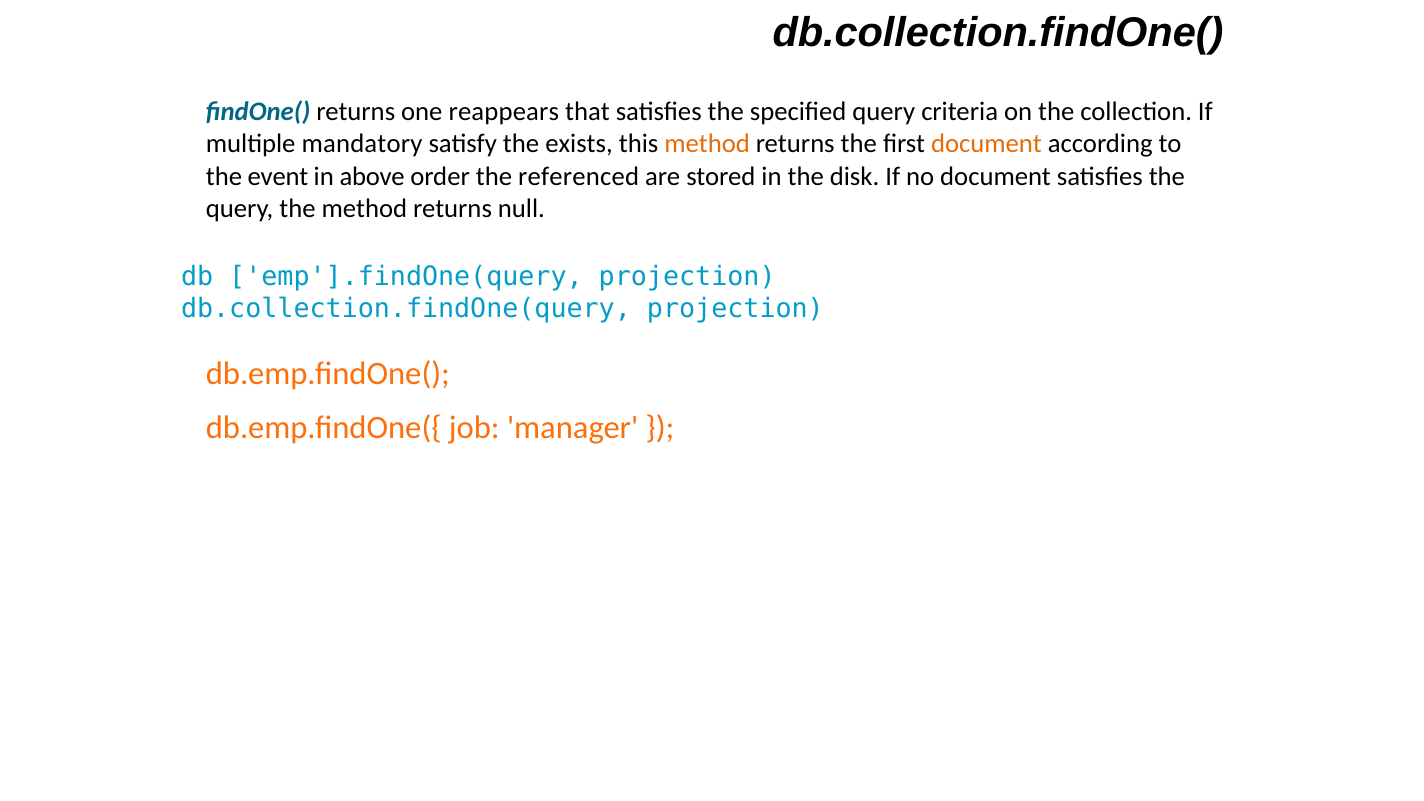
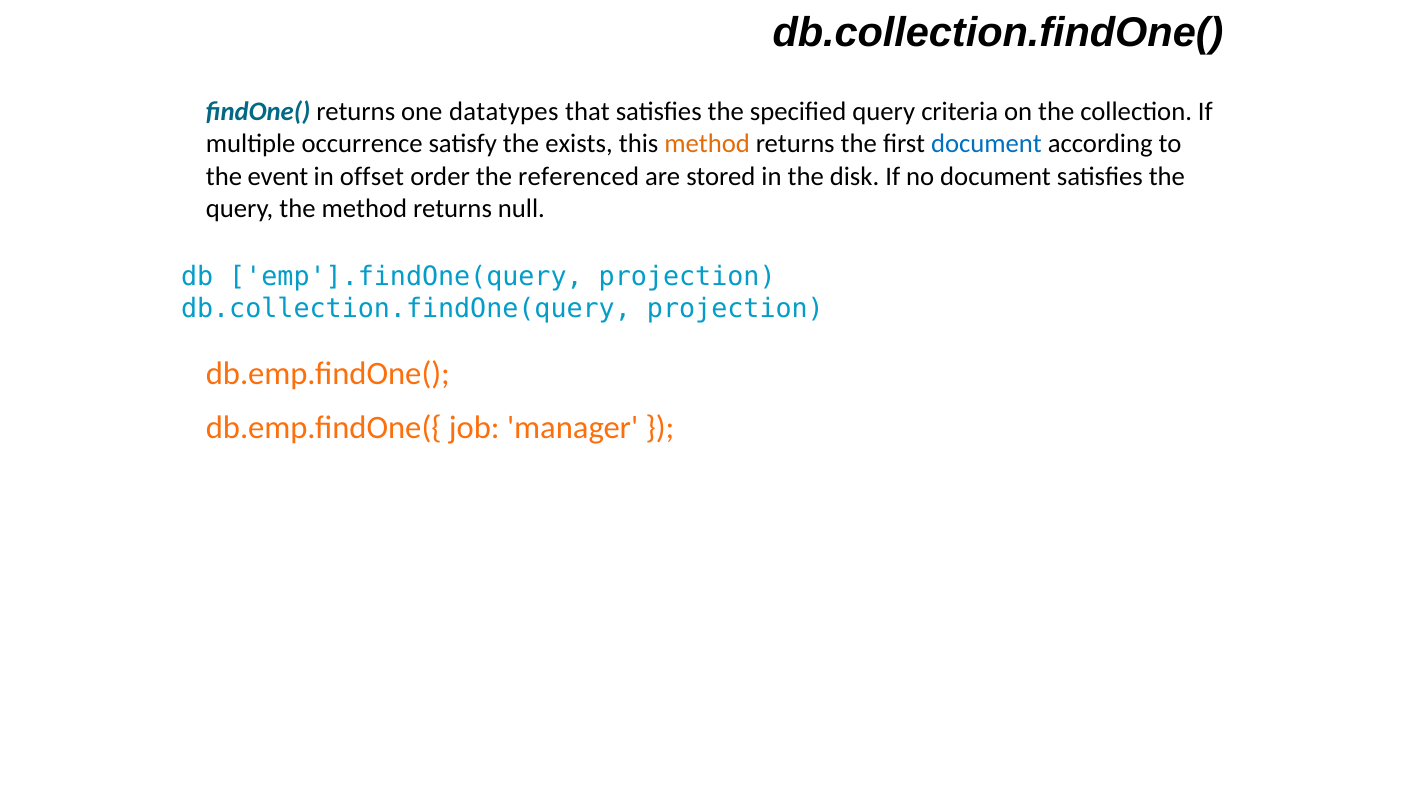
reappears: reappears -> datatypes
mandatory: mandatory -> occurrence
document at (986, 144) colour: orange -> blue
above: above -> offset
